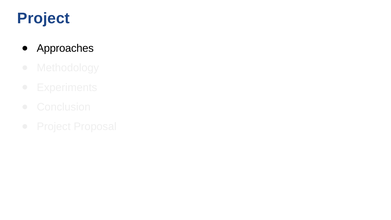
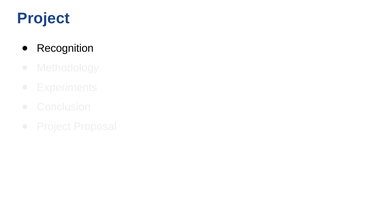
Approaches: Approaches -> Recognition
